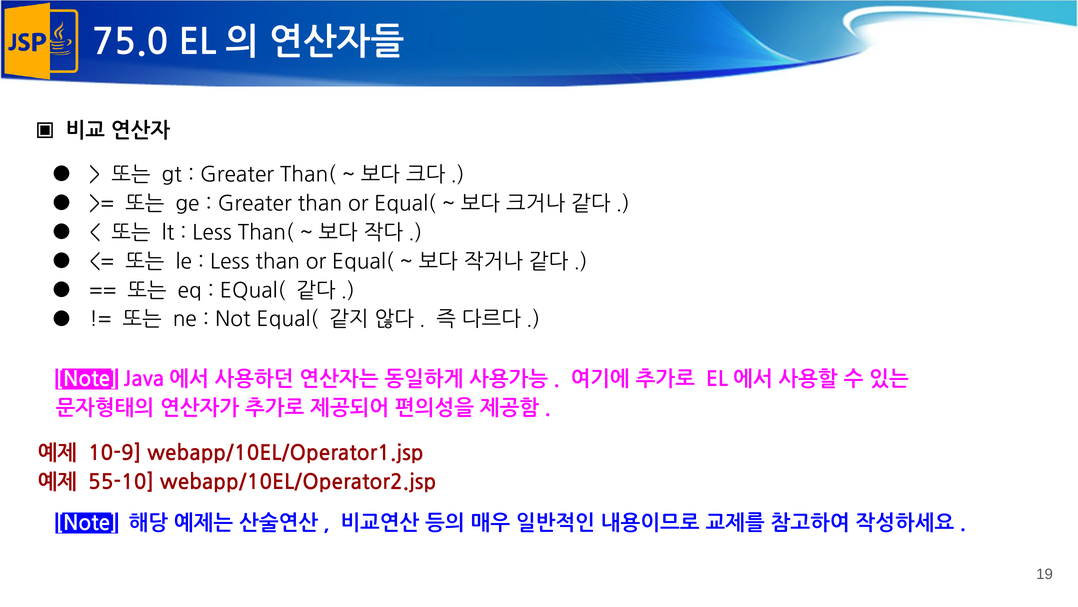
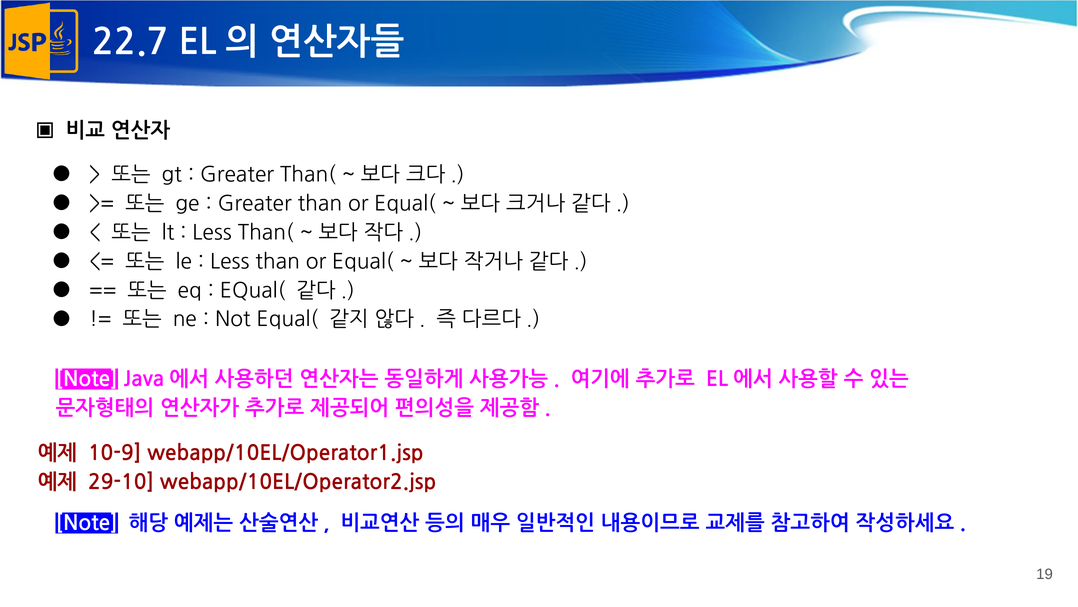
75.0: 75.0 -> 22.7
55-10: 55-10 -> 29-10
